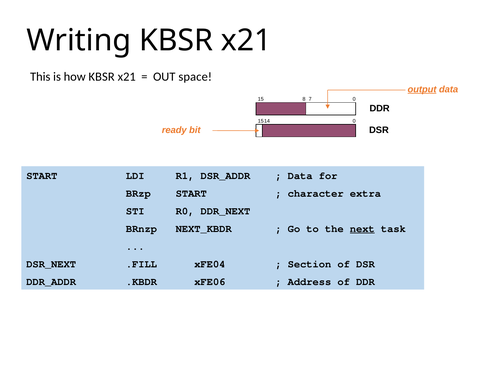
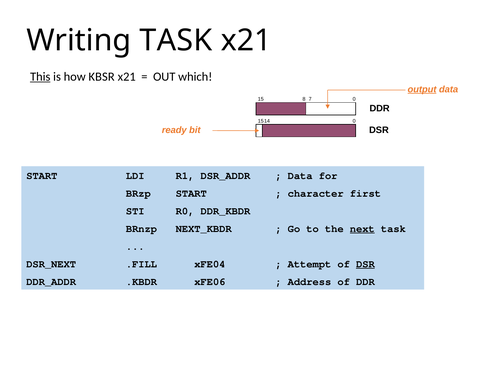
Writing KBSR: KBSR -> TASK
This underline: none -> present
space: space -> which
extra: extra -> first
DDR_NEXT: DDR_NEXT -> DDR_KBDR
Section: Section -> Attempt
DSR at (365, 264) underline: none -> present
